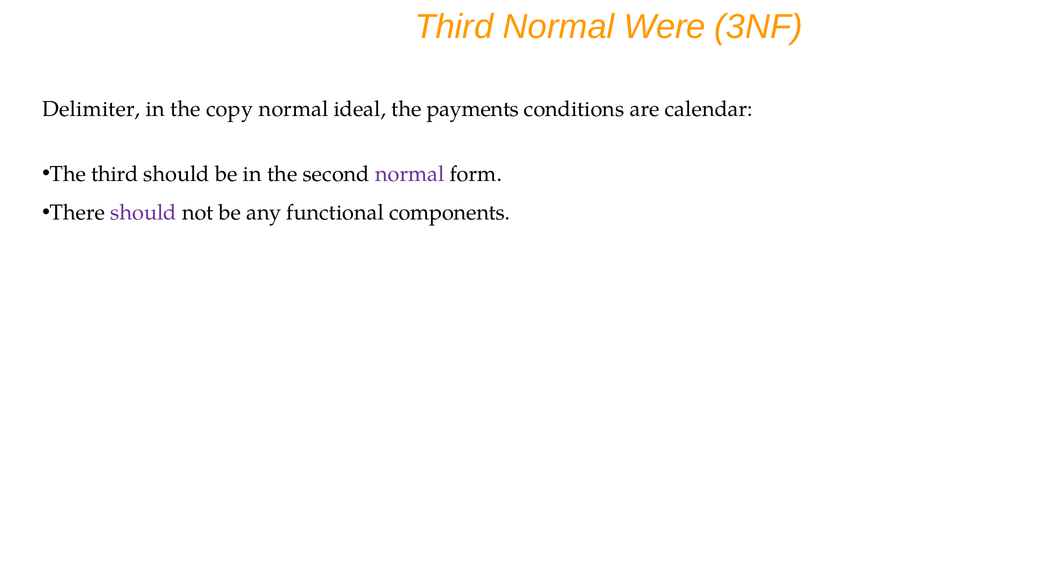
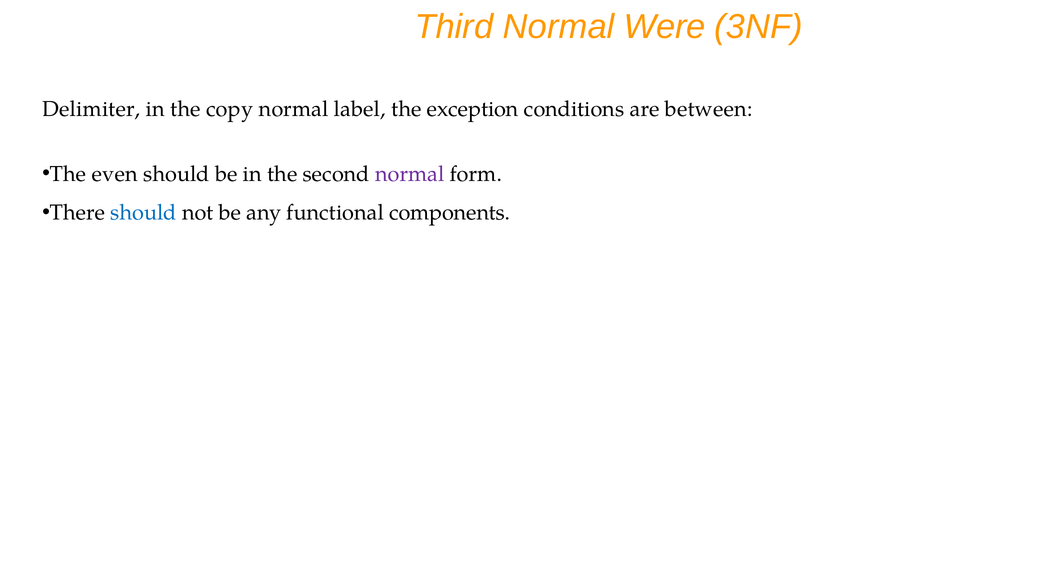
ideal: ideal -> label
payments: payments -> exception
calendar: calendar -> between
The third: third -> even
should at (143, 213) colour: purple -> blue
